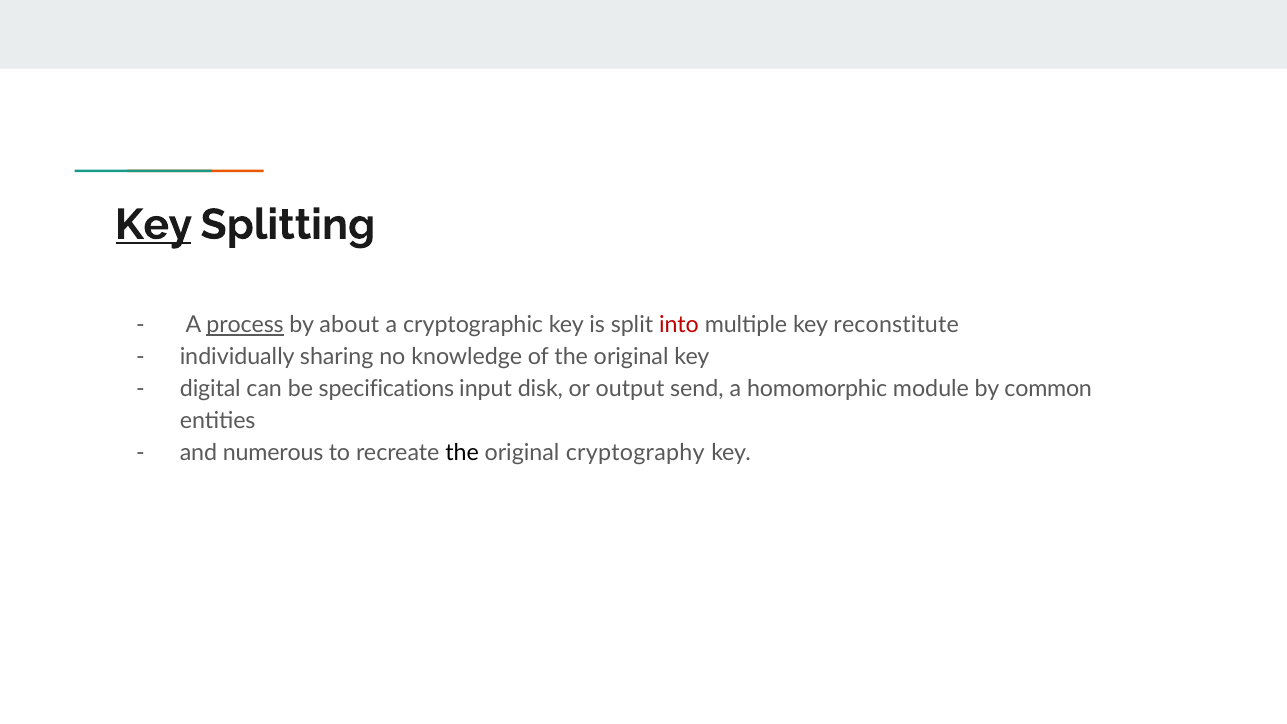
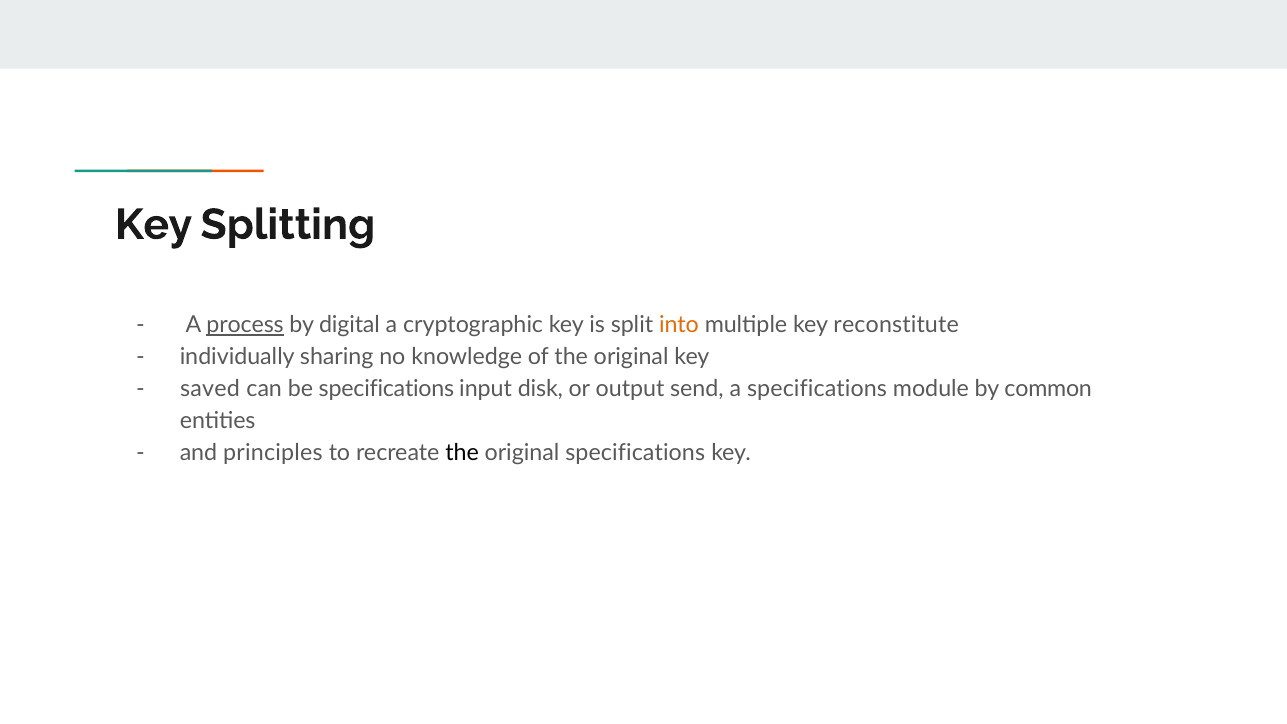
Key at (154, 225) underline: present -> none
about: about -> digital
into colour: red -> orange
digital: digital -> saved
a homomorphic: homomorphic -> specifications
numerous: numerous -> principles
original cryptography: cryptography -> specifications
